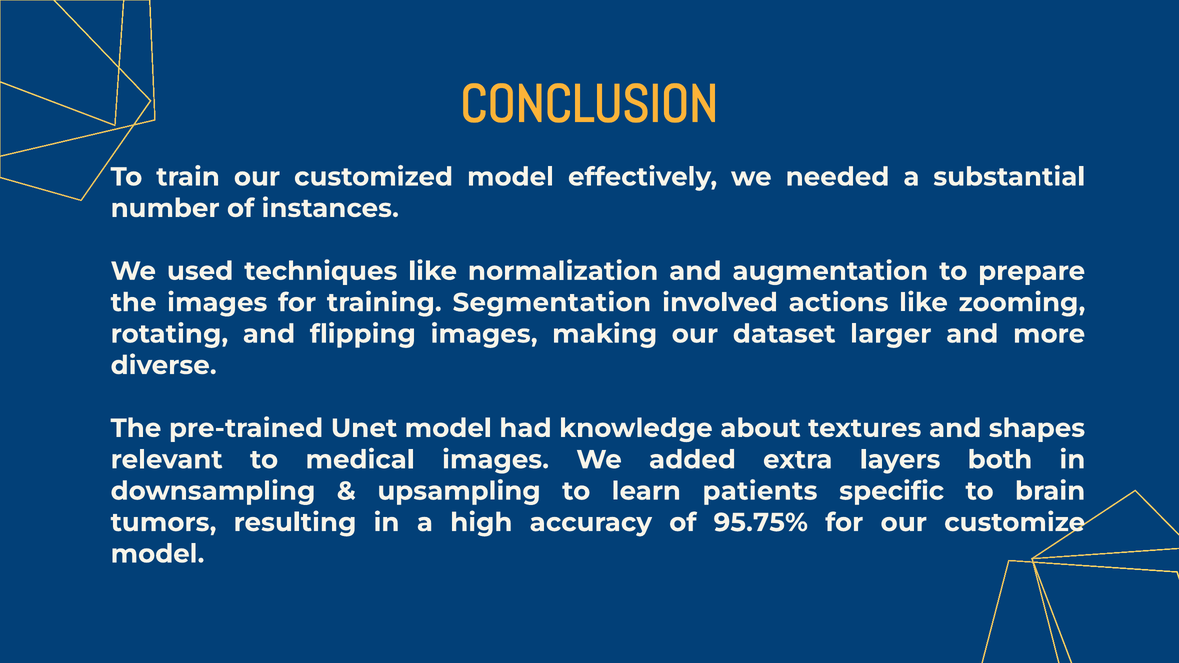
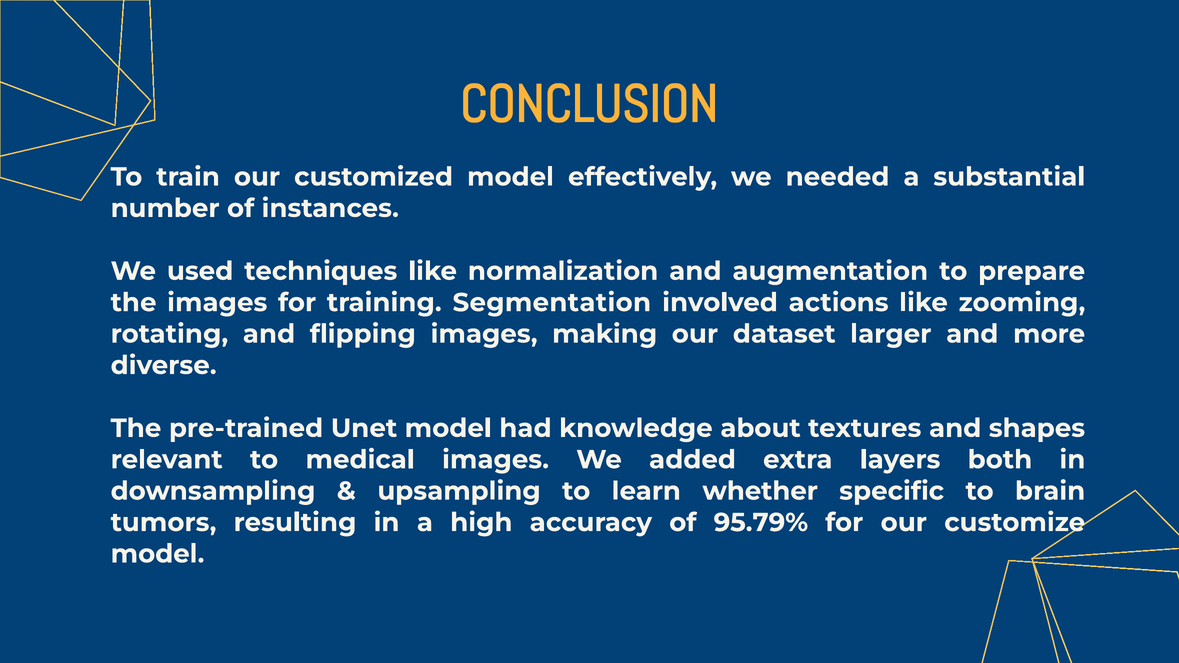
patients: patients -> whether
95.75%: 95.75% -> 95.79%
